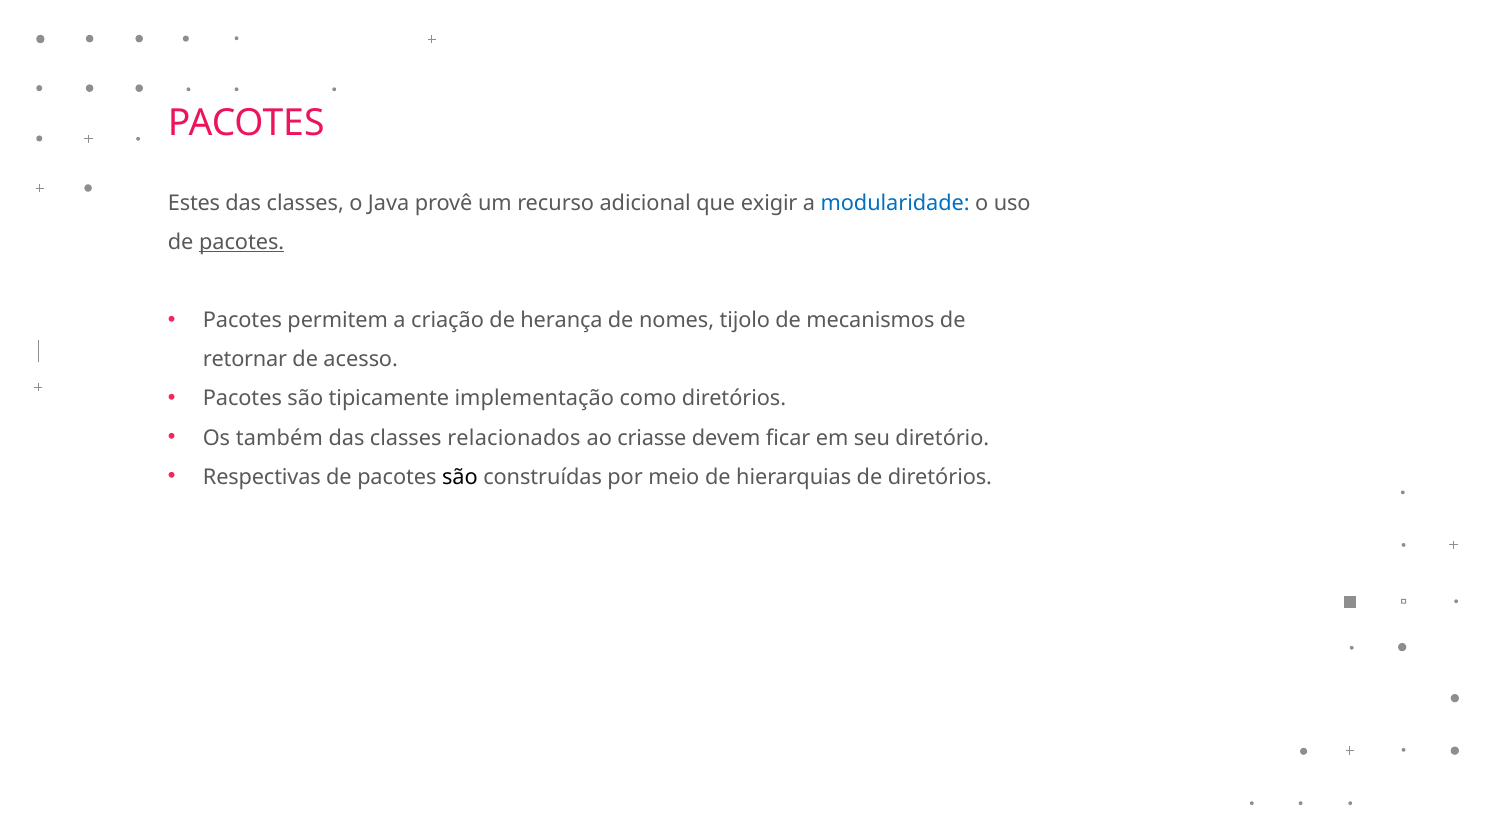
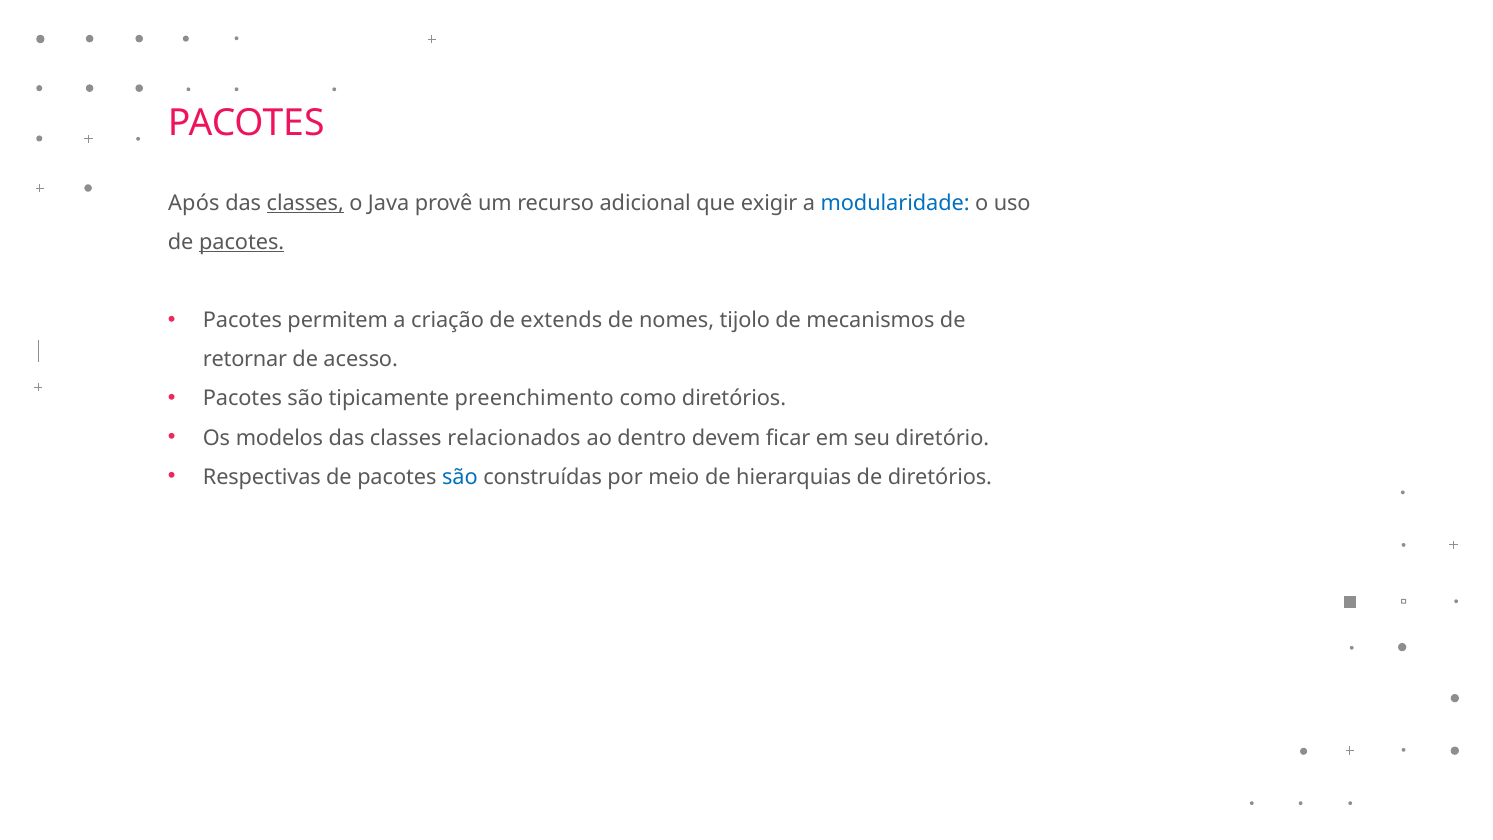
Estes: Estes -> Após
classes at (305, 203) underline: none -> present
herança: herança -> extends
implementação: implementação -> preenchimento
também: também -> modelos
criasse: criasse -> dentro
são at (460, 477) colour: black -> blue
